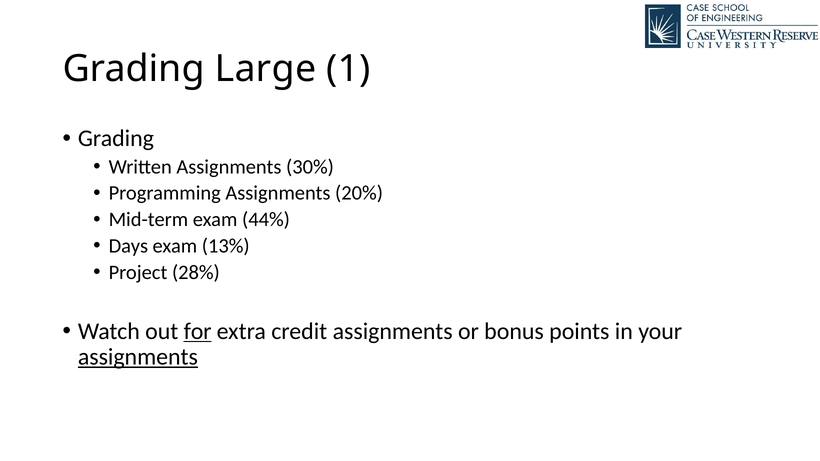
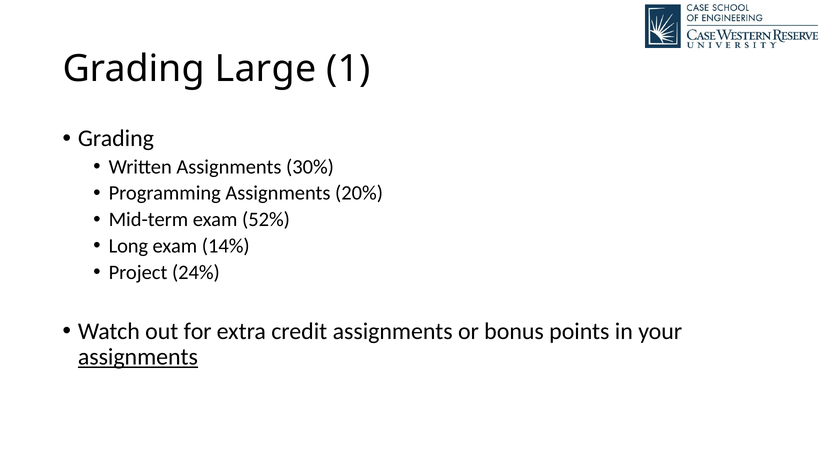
44%: 44% -> 52%
Days: Days -> Long
13%: 13% -> 14%
28%: 28% -> 24%
for underline: present -> none
